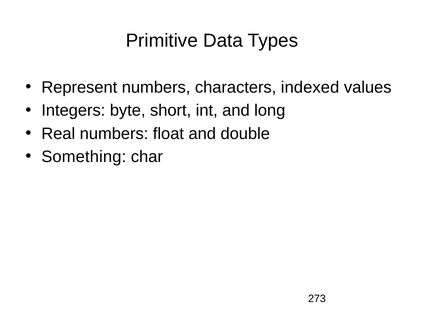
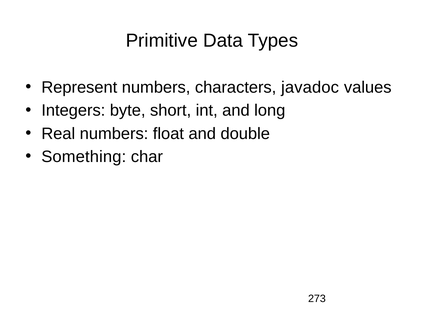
indexed: indexed -> javadoc
